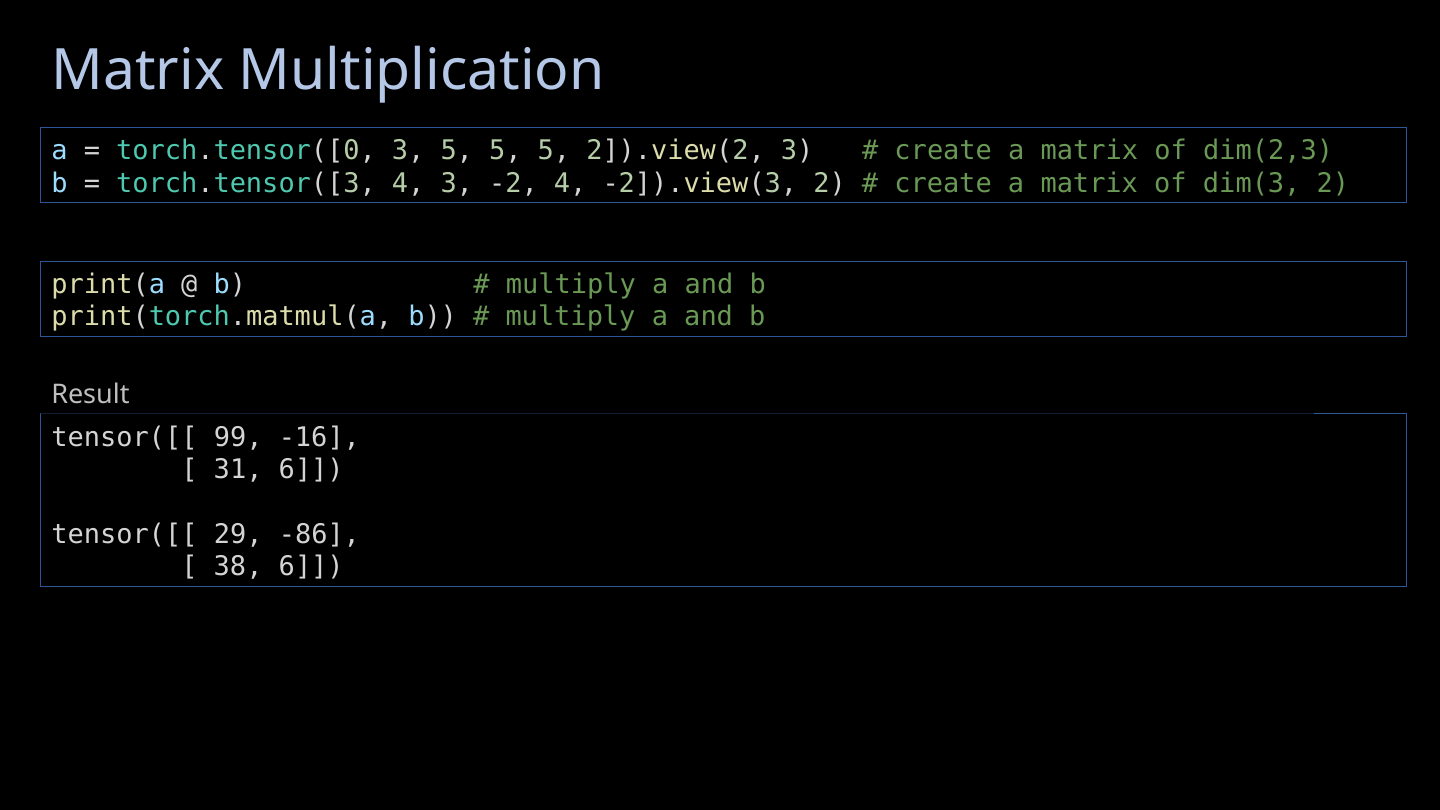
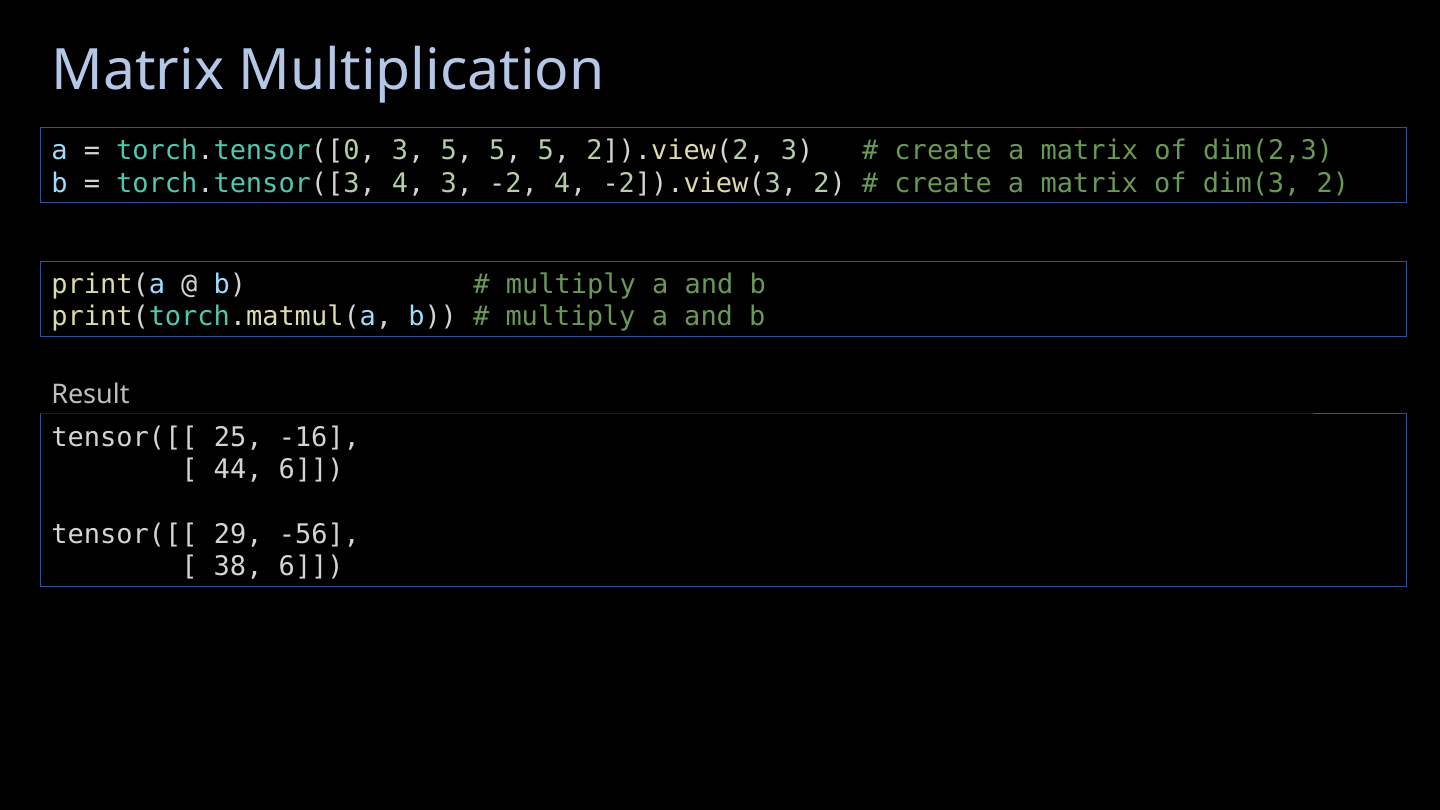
99: 99 -> 25
31: 31 -> 44
-86: -86 -> -56
